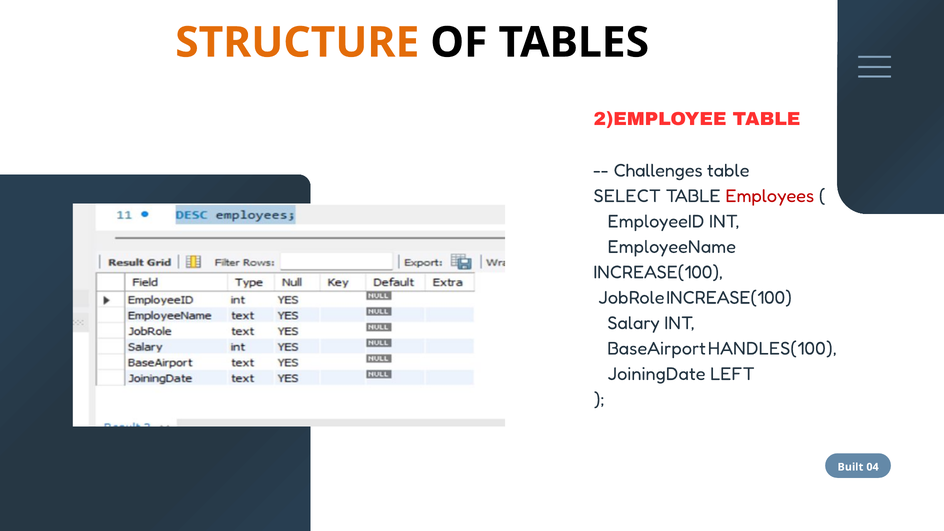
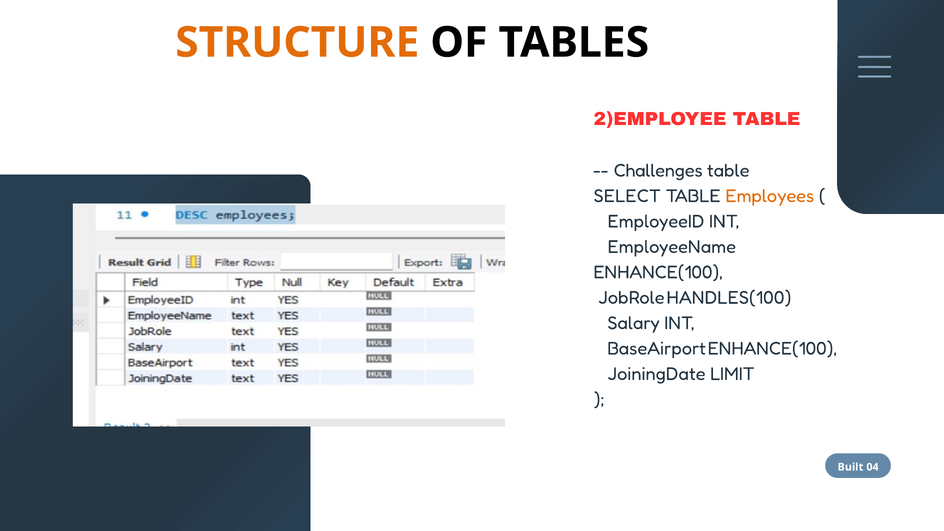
Employees colour: red -> orange
INCREASE(100 at (658, 272): INCREASE(100 -> ENHANCE(100
JobRole INCREASE(100: INCREASE(100 -> HANDLES(100
BaseAirport HANDLES(100: HANDLES(100 -> ENHANCE(100
LEFT: LEFT -> LIMIT
